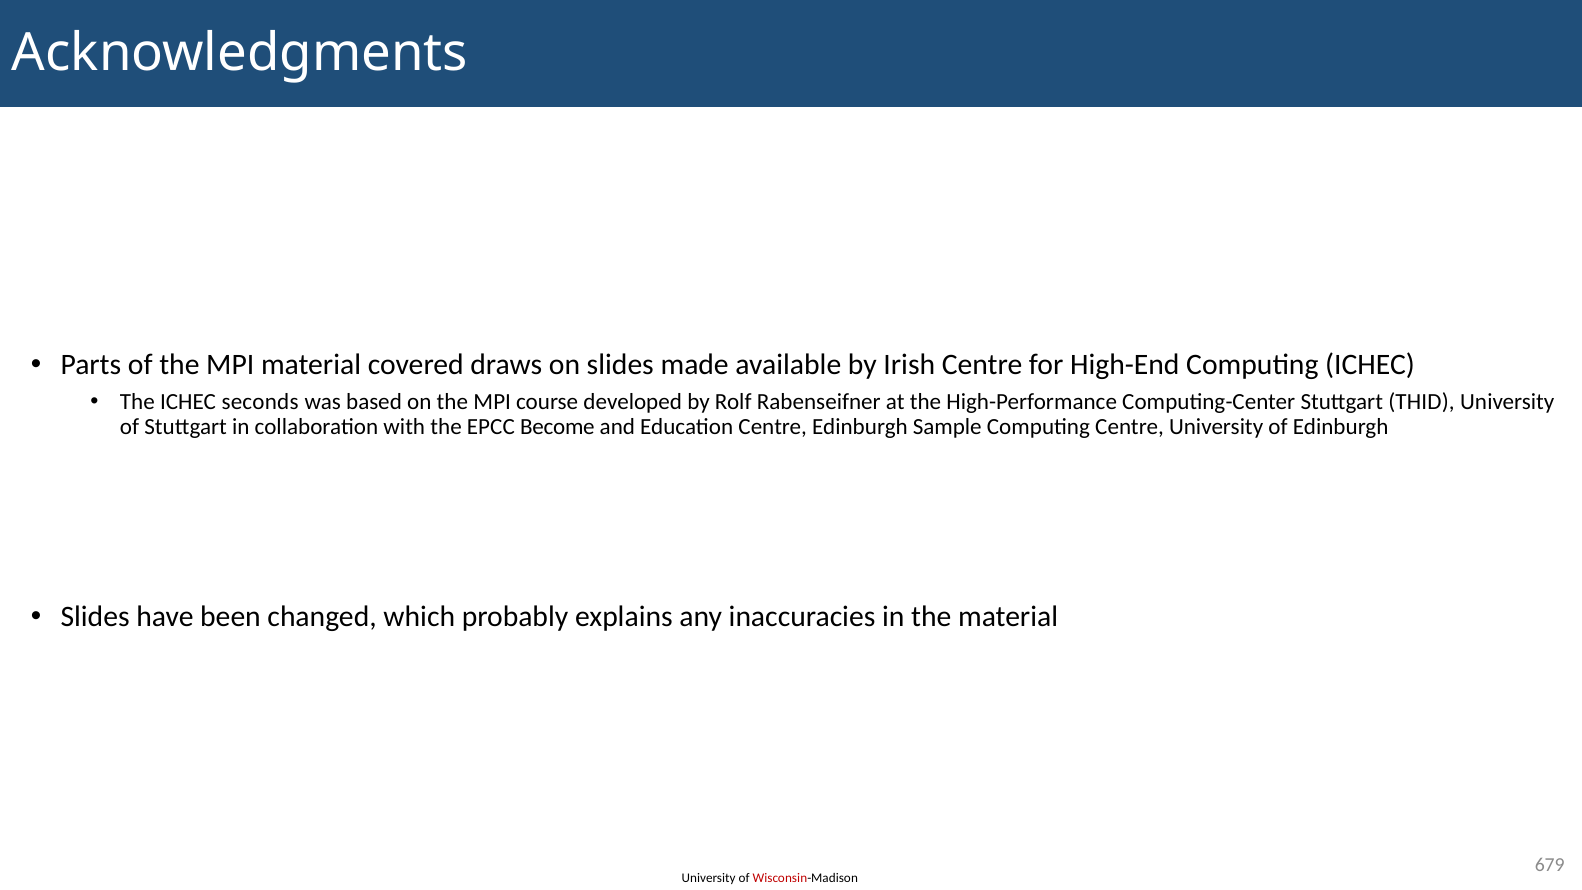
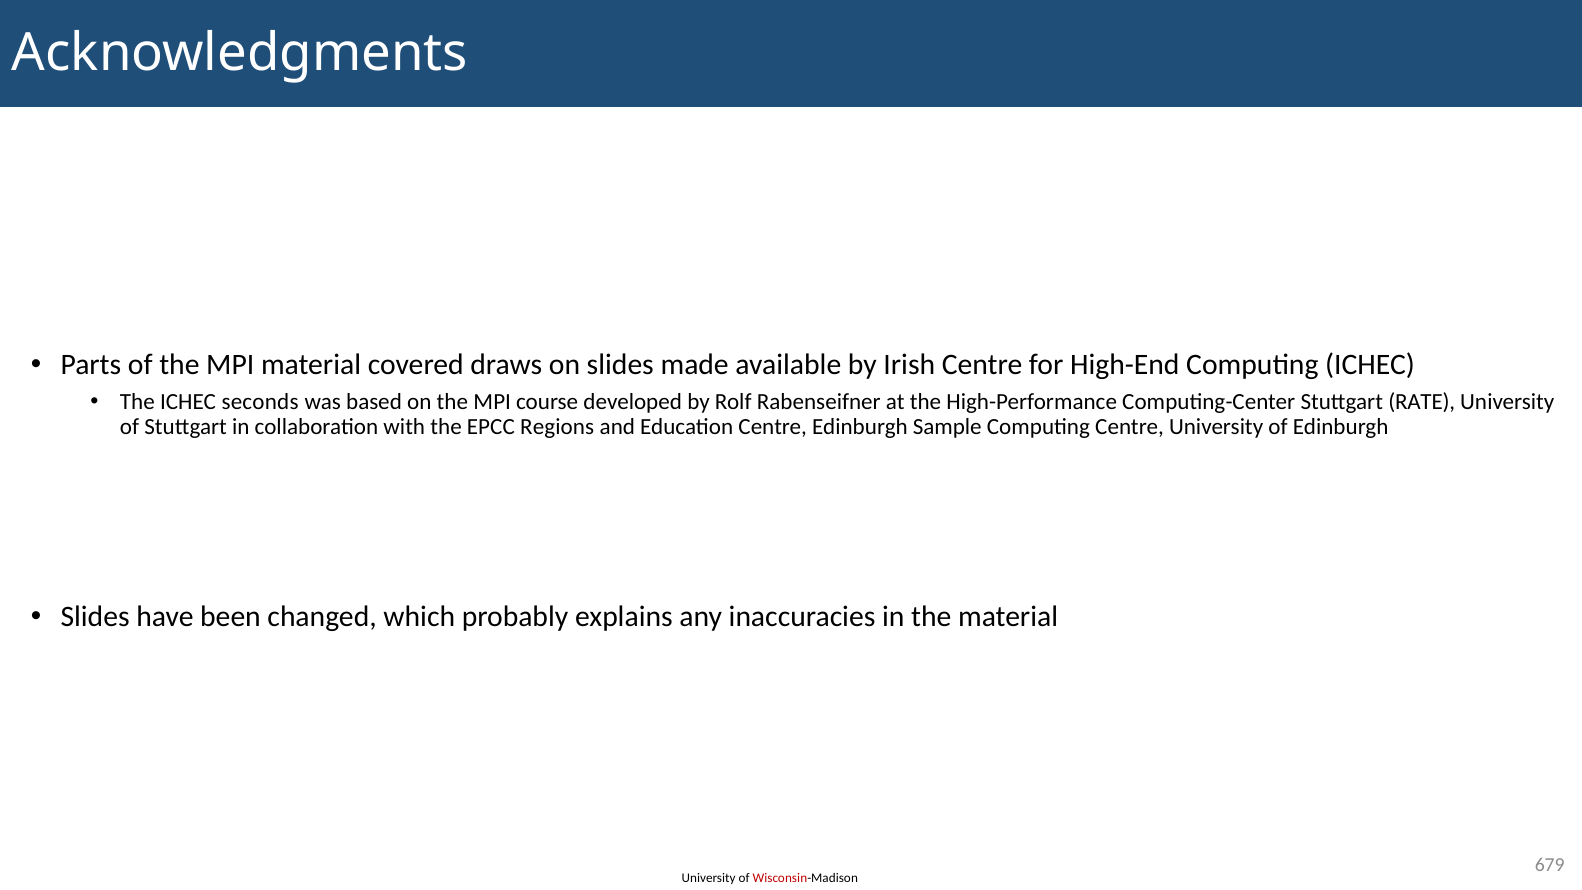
THID: THID -> RATE
Become: Become -> Regions
